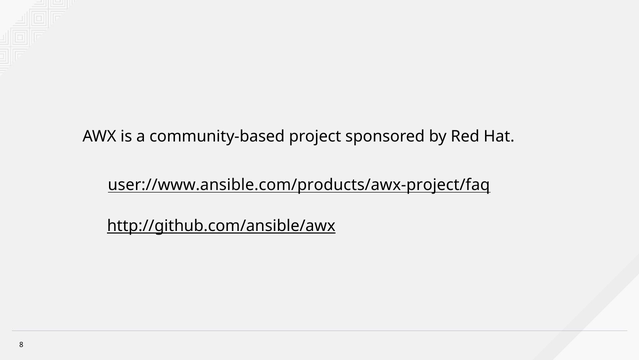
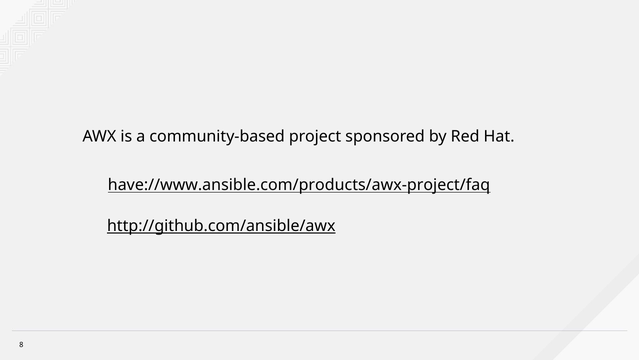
user://www.ansible.com/products/awx-project/faq: user://www.ansible.com/products/awx-project/faq -> have://www.ansible.com/products/awx-project/faq
